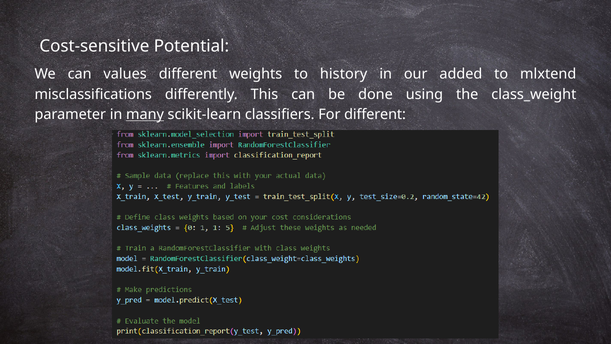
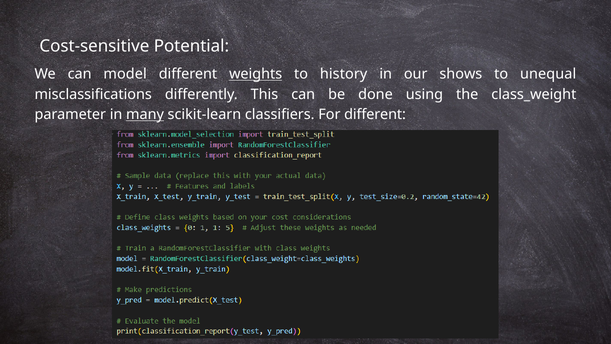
values: values -> model
weights underline: none -> present
added: added -> shows
mlxtend: mlxtend -> unequal
